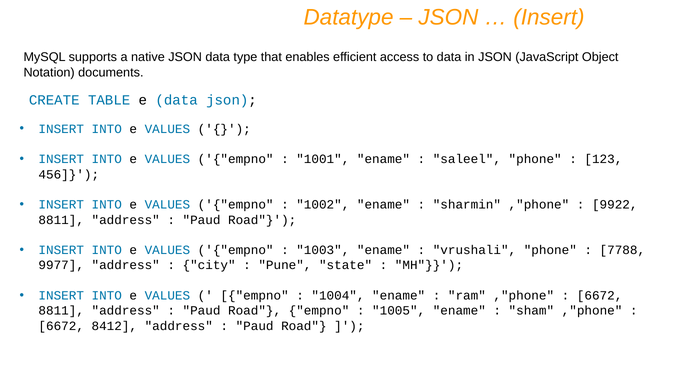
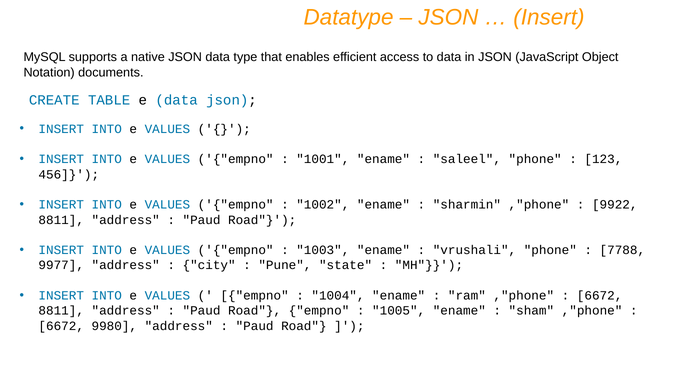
8412: 8412 -> 9980
